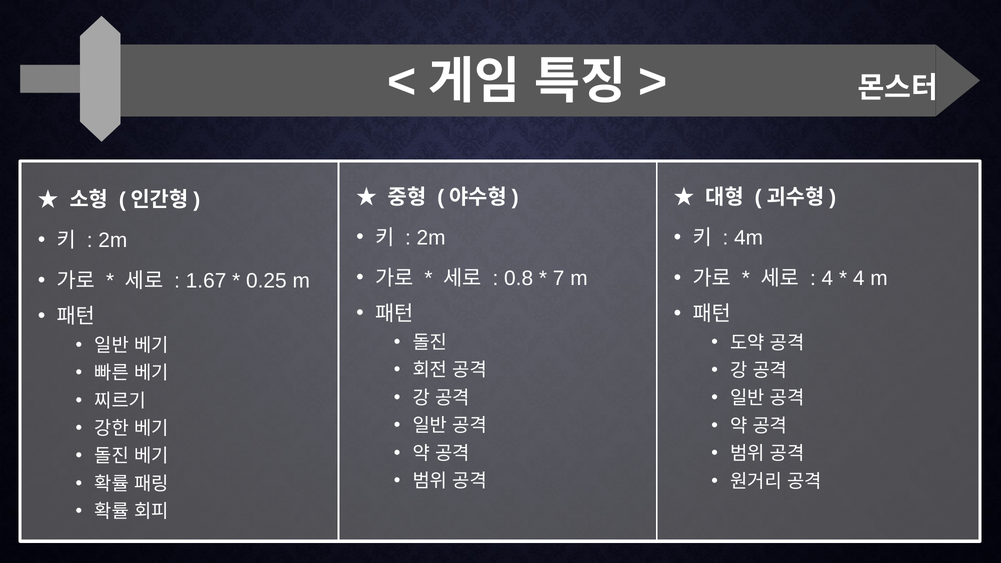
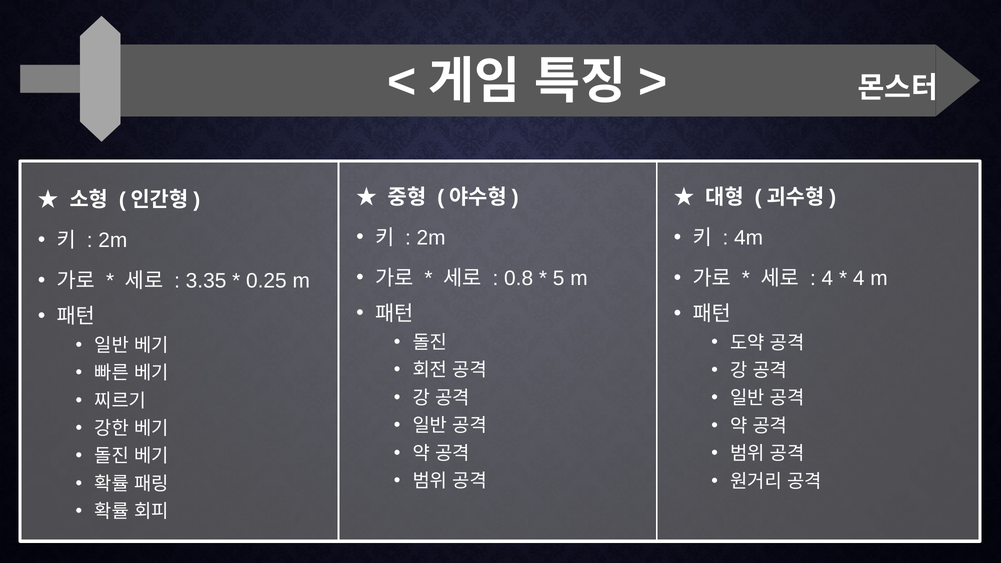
7: 7 -> 5
1.67: 1.67 -> 3.35
